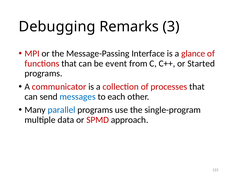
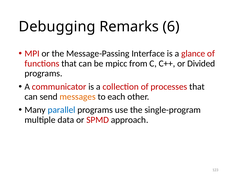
3: 3 -> 6
event: event -> mpicc
Started: Started -> Divided
messages colour: blue -> orange
